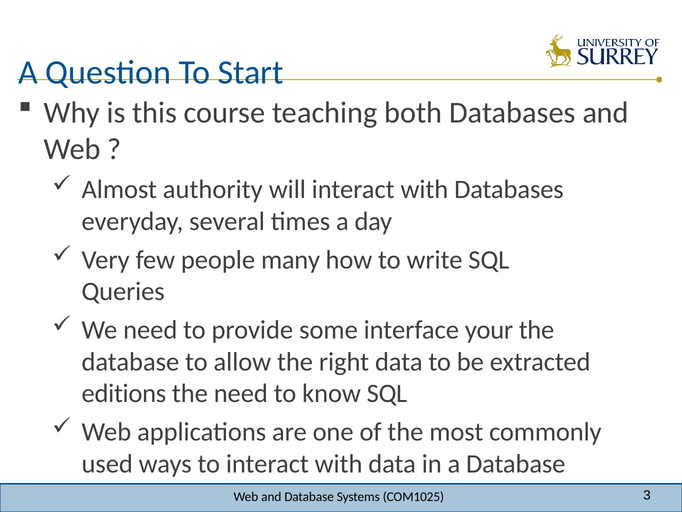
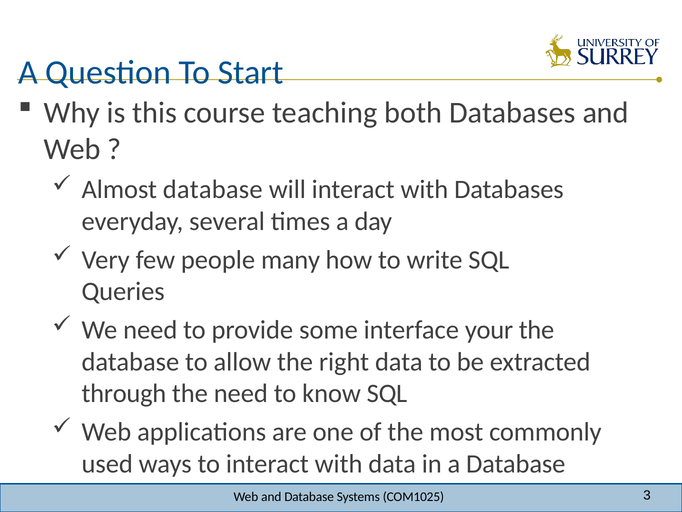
Almost authority: authority -> database
editions: editions -> through
